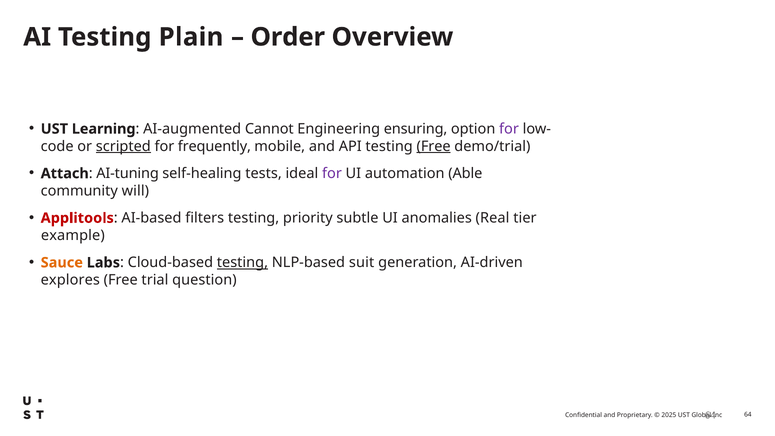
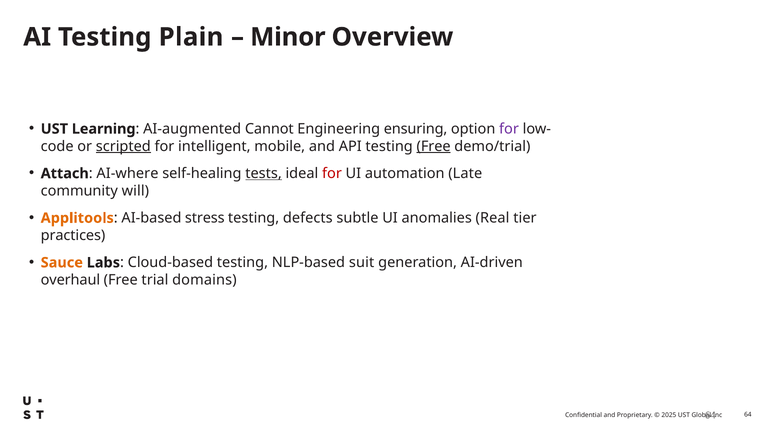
Order: Order -> Minor
frequently: frequently -> intelligent
AI-tuning: AI-tuning -> AI-where
tests underline: none -> present
for at (332, 173) colour: purple -> red
Able: Able -> Late
Applitools colour: red -> orange
filters: filters -> stress
priority: priority -> defects
example: example -> practices
testing at (242, 263) underline: present -> none
explores: explores -> overhaul
question: question -> domains
